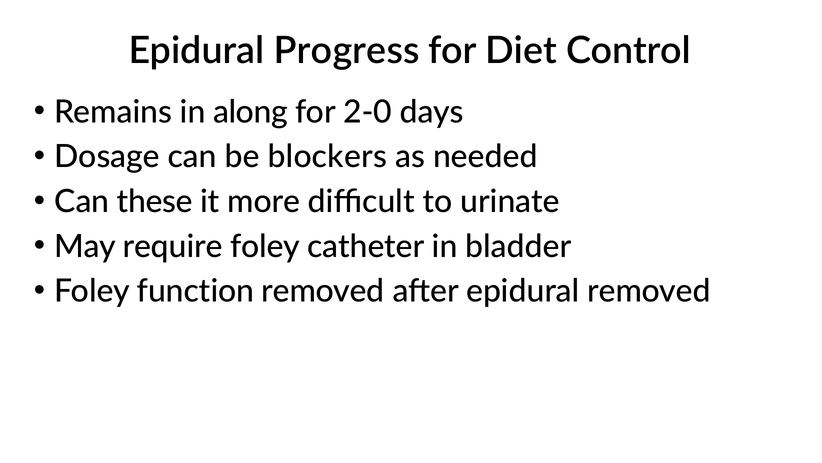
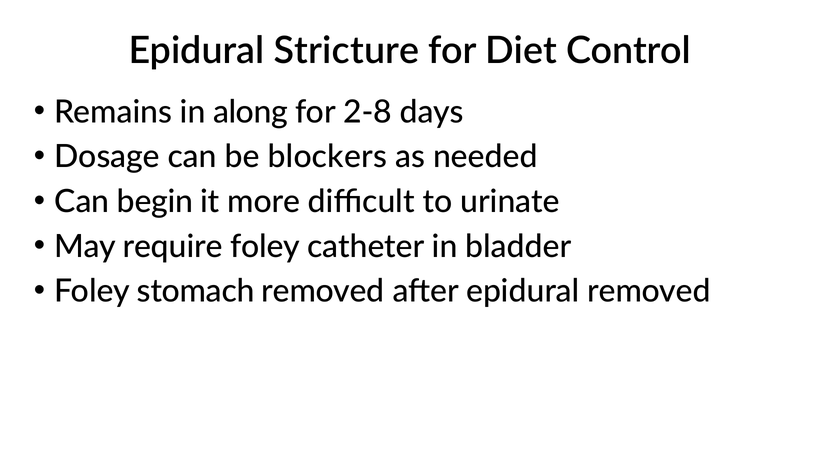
Progress: Progress -> Stricture
2-0: 2-0 -> 2-8
these: these -> begin
function: function -> stomach
